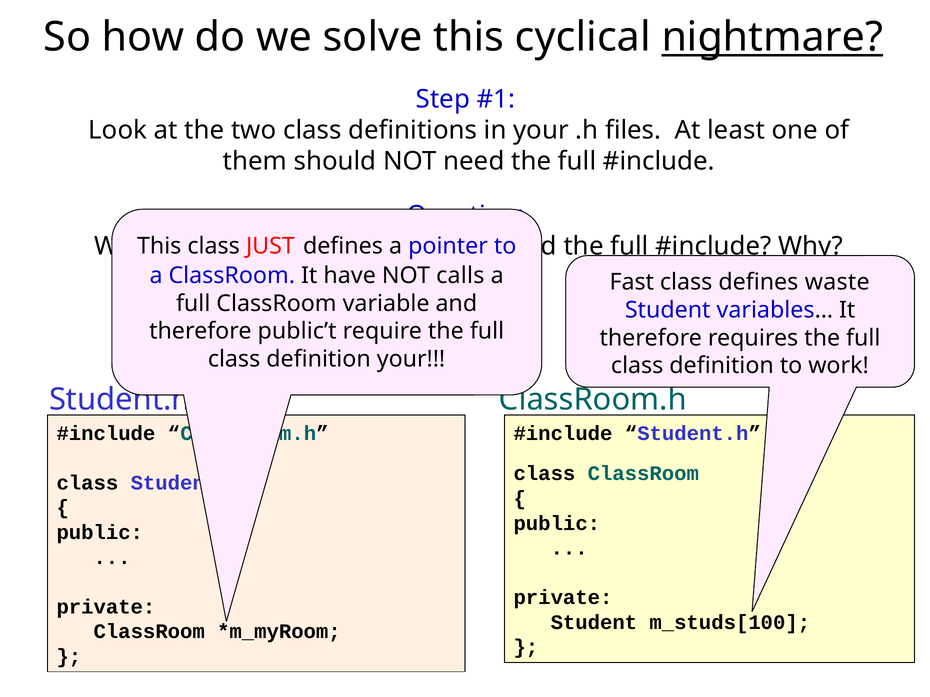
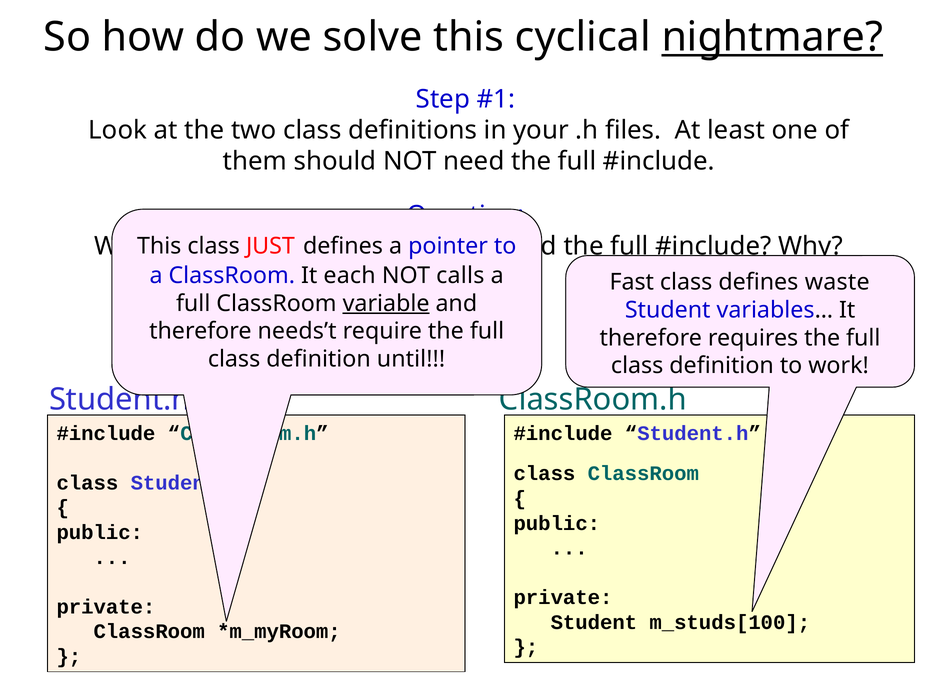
have: have -> each
variable underline: none -> present
public’t: public’t -> needs’t
definition your: your -> until
